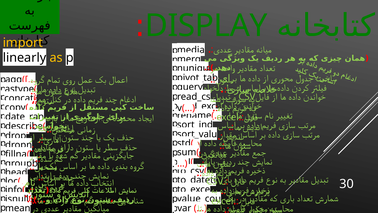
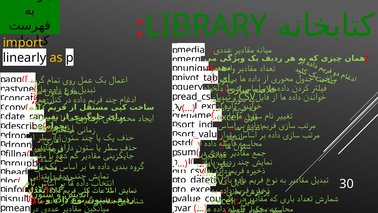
DISPLAY: DISPLAY -> LIBRARY
